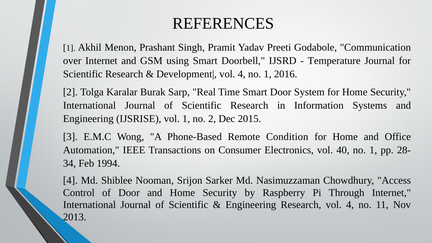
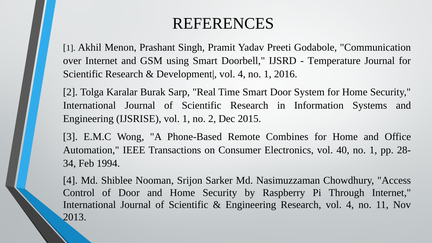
Condition: Condition -> Combines
